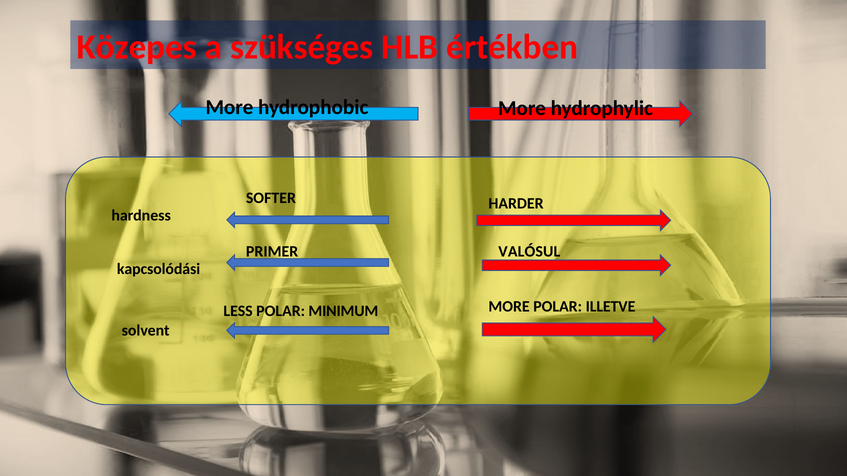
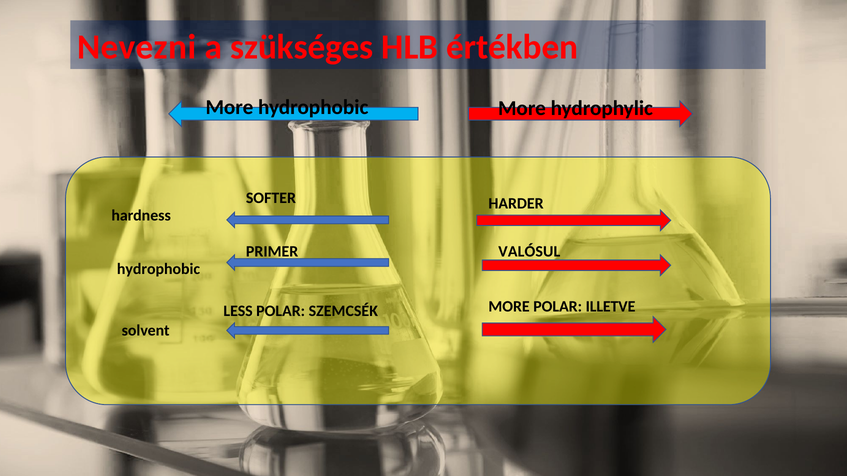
Közepes: Közepes -> Nevezni
kapcsolódási at (159, 269): kapcsolódási -> hydrophobic
MINIMUM: MINIMUM -> SZEMCSÉK
